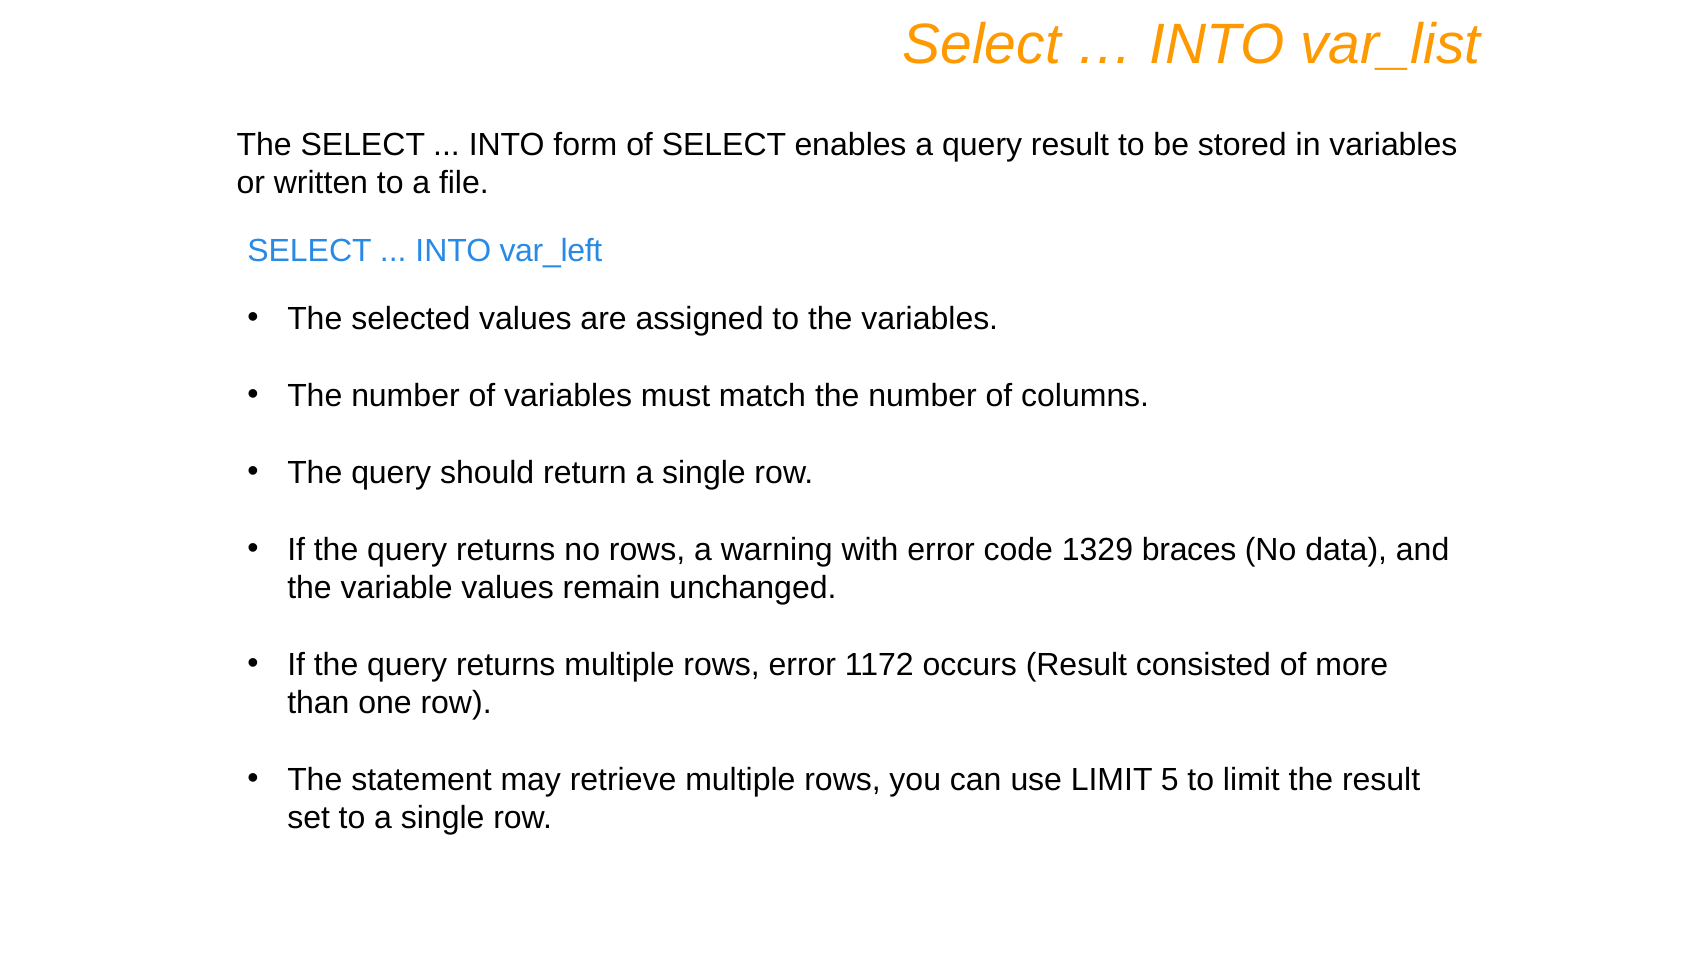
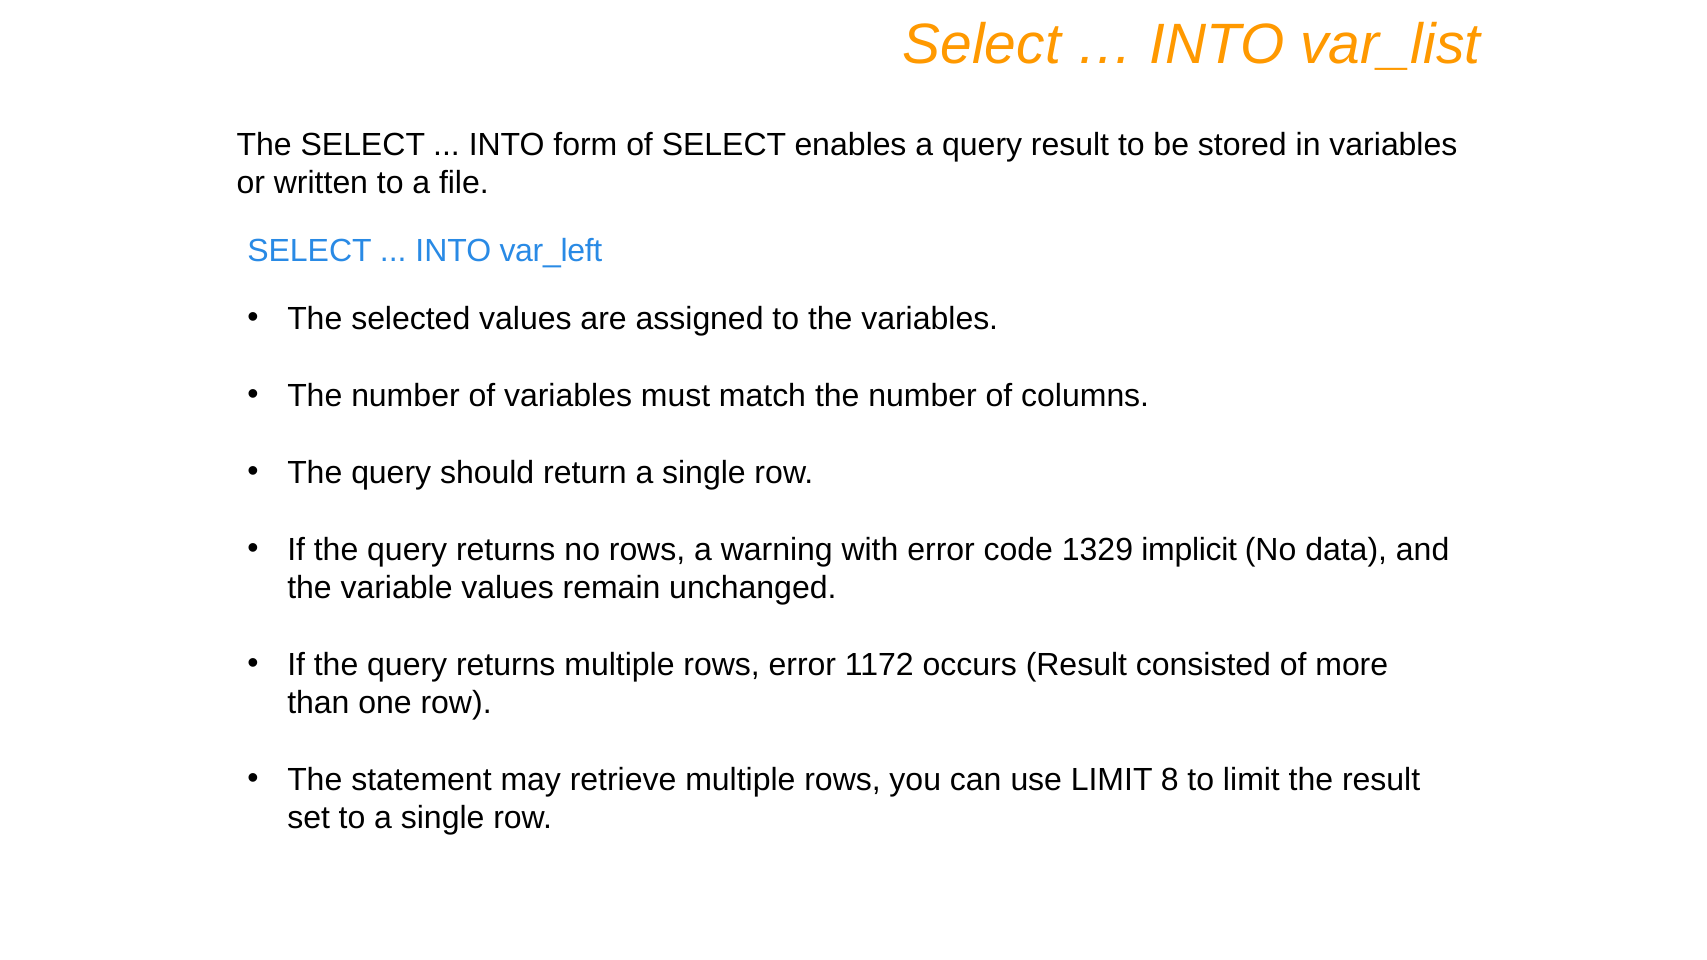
braces: braces -> implicit
5: 5 -> 8
